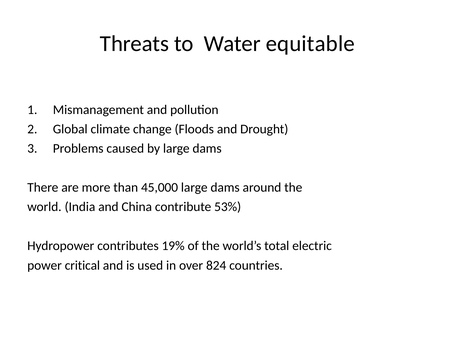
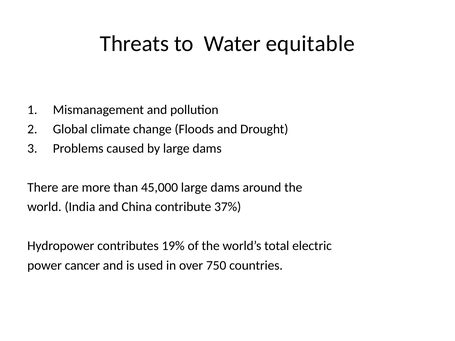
53%: 53% -> 37%
critical: critical -> cancer
824: 824 -> 750
